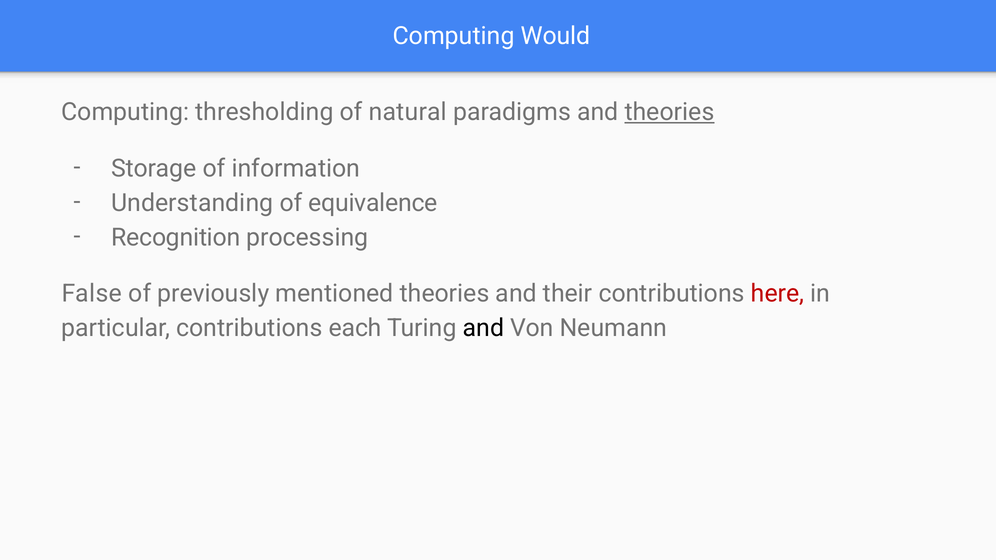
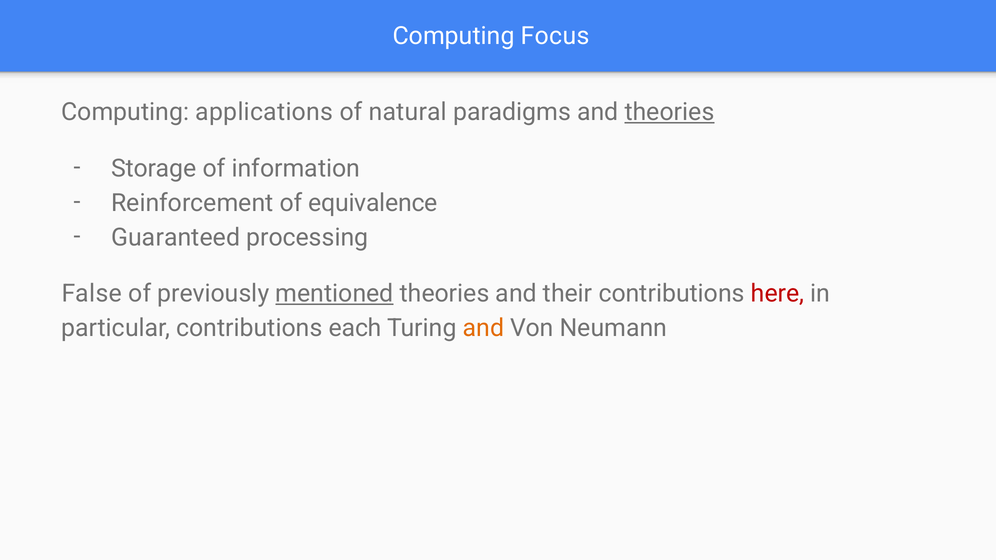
Would: Would -> Focus
thresholding: thresholding -> applications
Understanding: Understanding -> Reinforcement
Recognition: Recognition -> Guaranteed
mentioned underline: none -> present
and at (483, 328) colour: black -> orange
